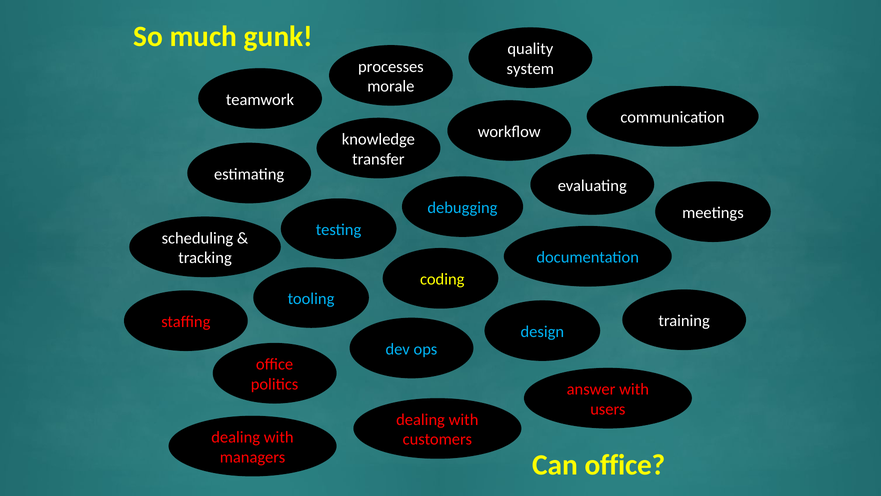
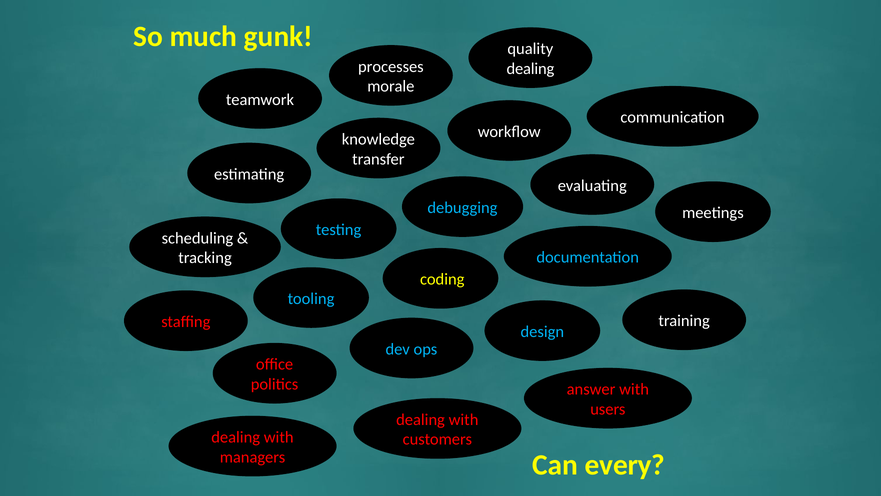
system at (530, 69): system -> dealing
Can office: office -> every
